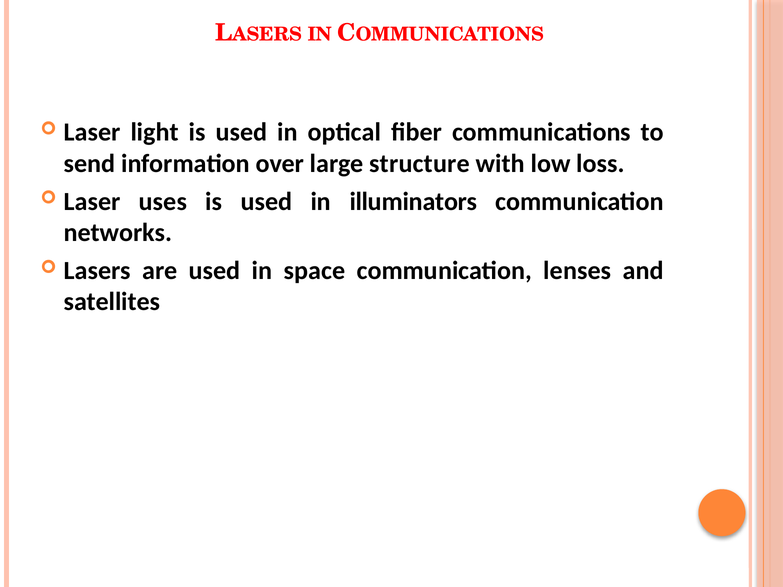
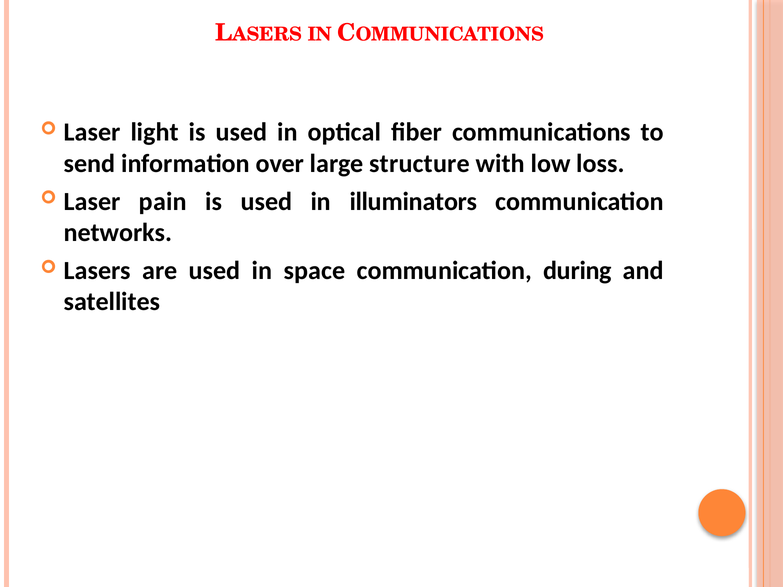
uses: uses -> pain
lenses: lenses -> during
